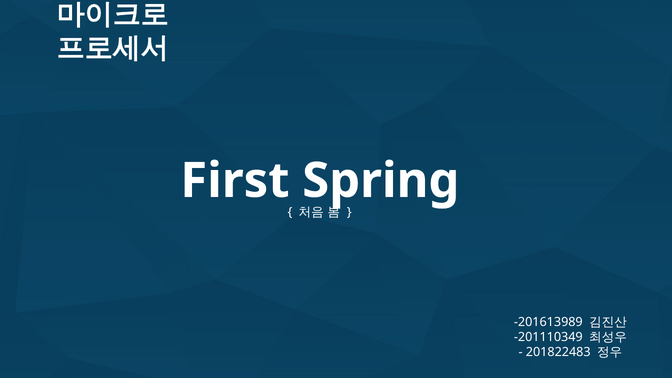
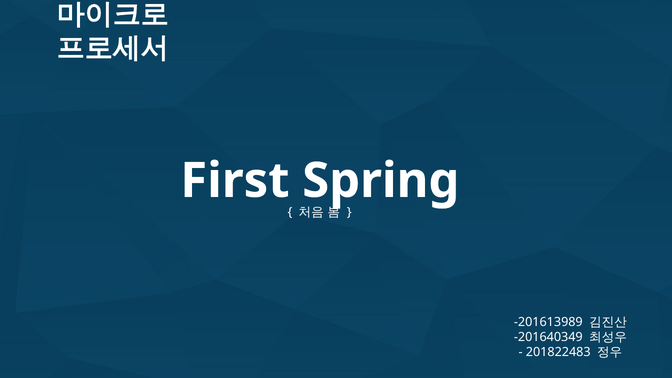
-201110349: -201110349 -> -201640349
